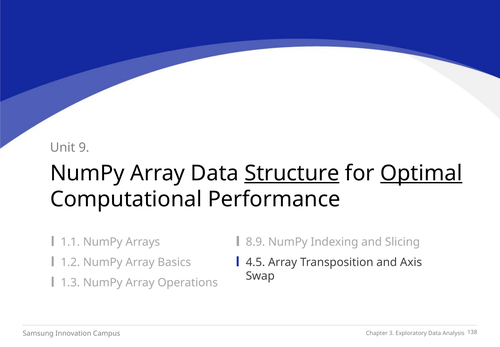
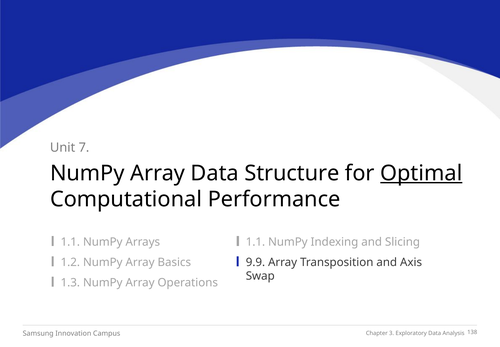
9: 9 -> 7
Structure underline: present -> none
8.9 at (255, 241): 8.9 -> 1.1
4.5: 4.5 -> 9.9
